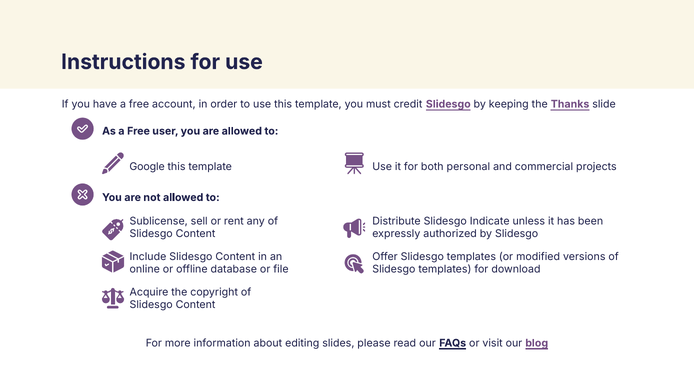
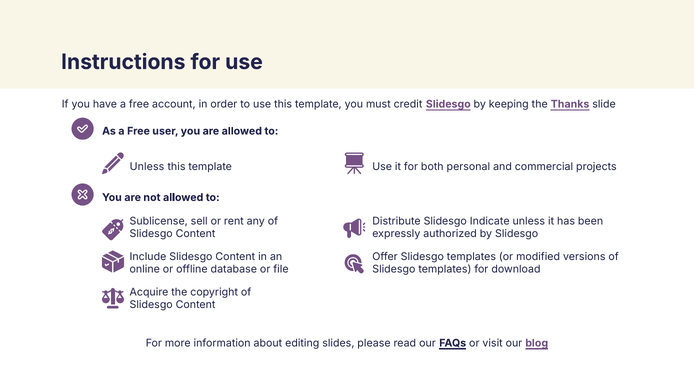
Google at (147, 167): Google -> Unless
